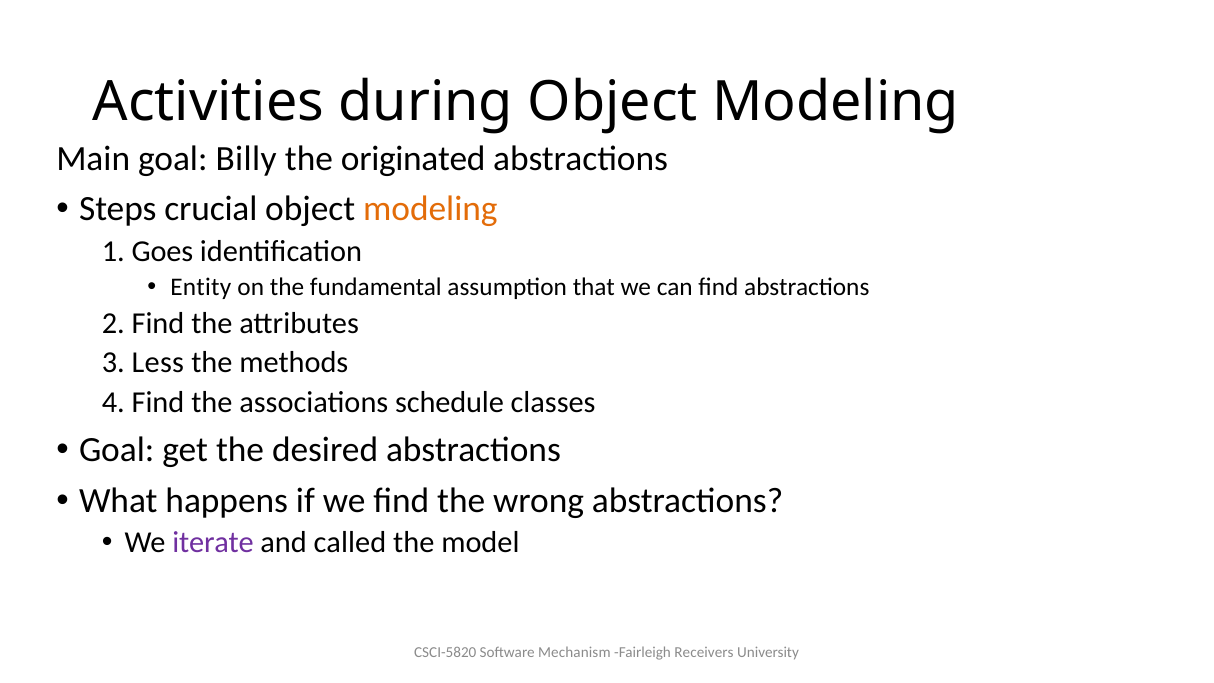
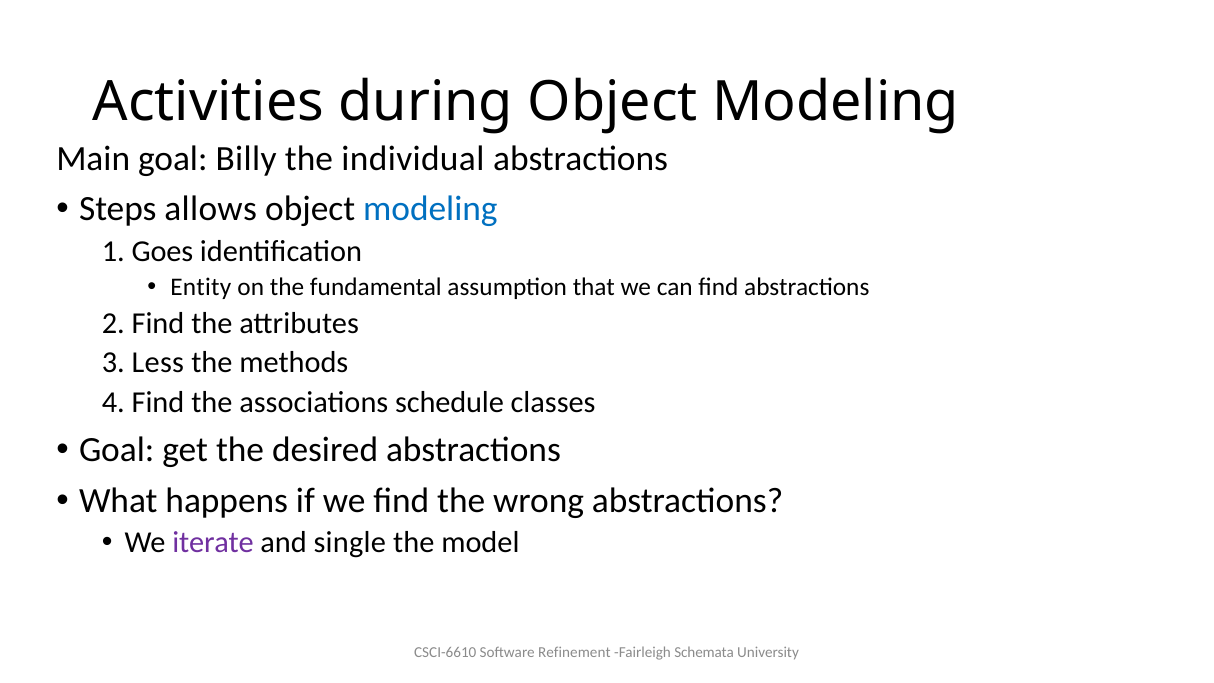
originated: originated -> individual
crucial: crucial -> allows
modeling at (430, 209) colour: orange -> blue
called: called -> single
CSCI-5820: CSCI-5820 -> CSCI-6610
Mechanism: Mechanism -> Refinement
Receivers: Receivers -> Schemata
